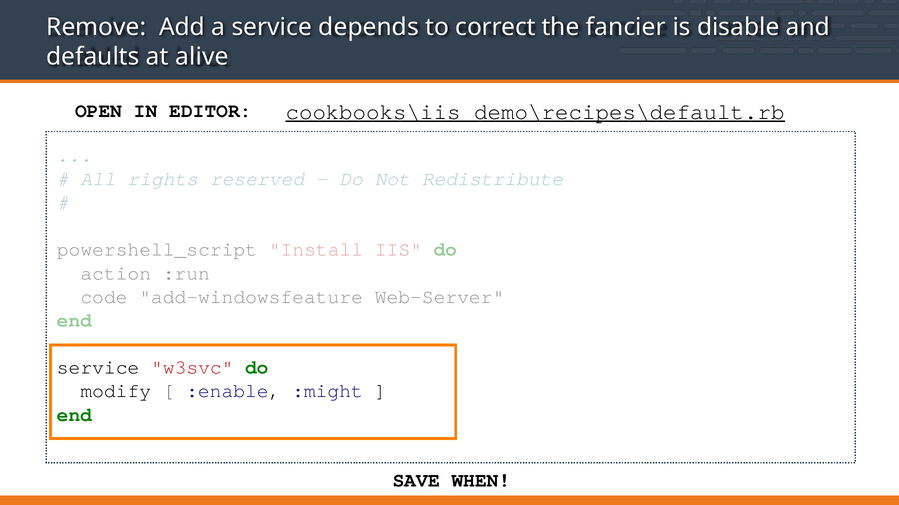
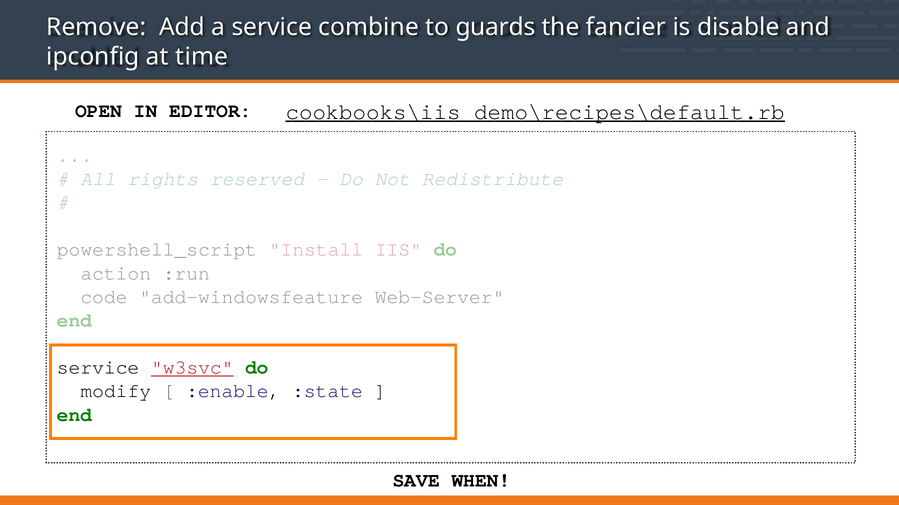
depends: depends -> combine
correct: correct -> guards
defaults: defaults -> ipconfig
alive: alive -> time
w3svc underline: none -> present
:might: :might -> :state
